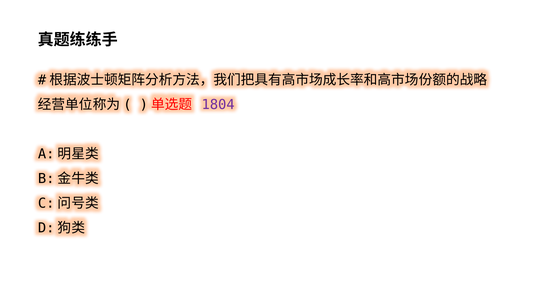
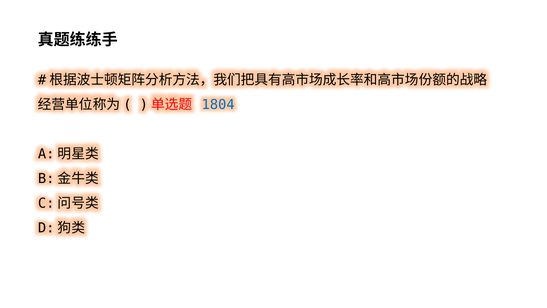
1804 colour: purple -> blue
